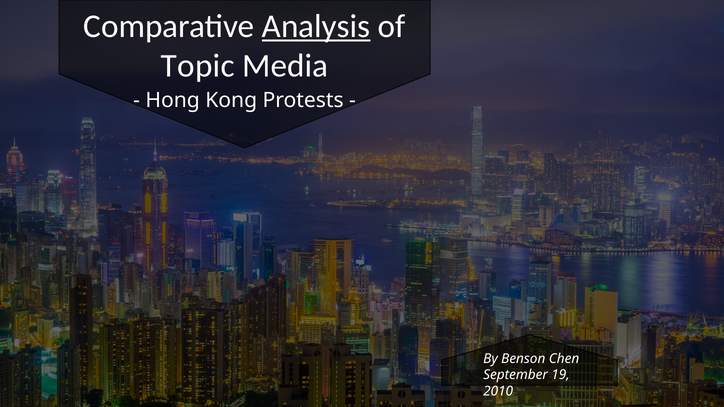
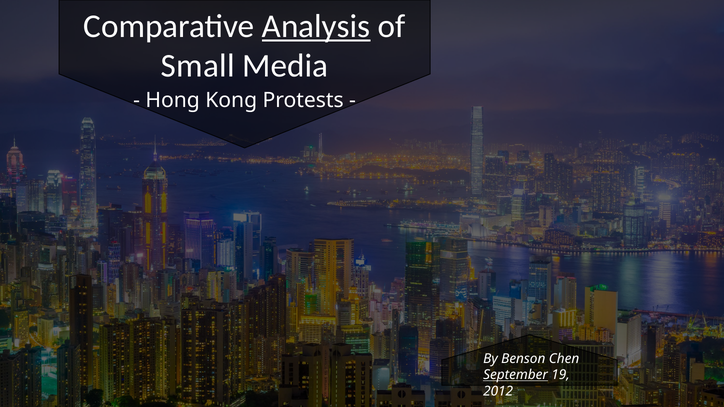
Topic: Topic -> Small
September underline: none -> present
2010: 2010 -> 2012
